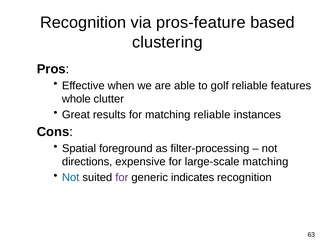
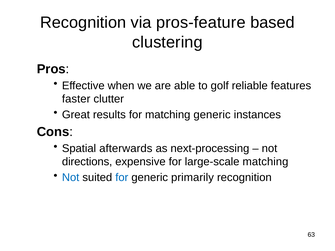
whole: whole -> faster
matching reliable: reliable -> generic
foreground: foreground -> afterwards
filter-processing: filter-processing -> next-processing
for at (122, 178) colour: purple -> blue
indicates: indicates -> primarily
